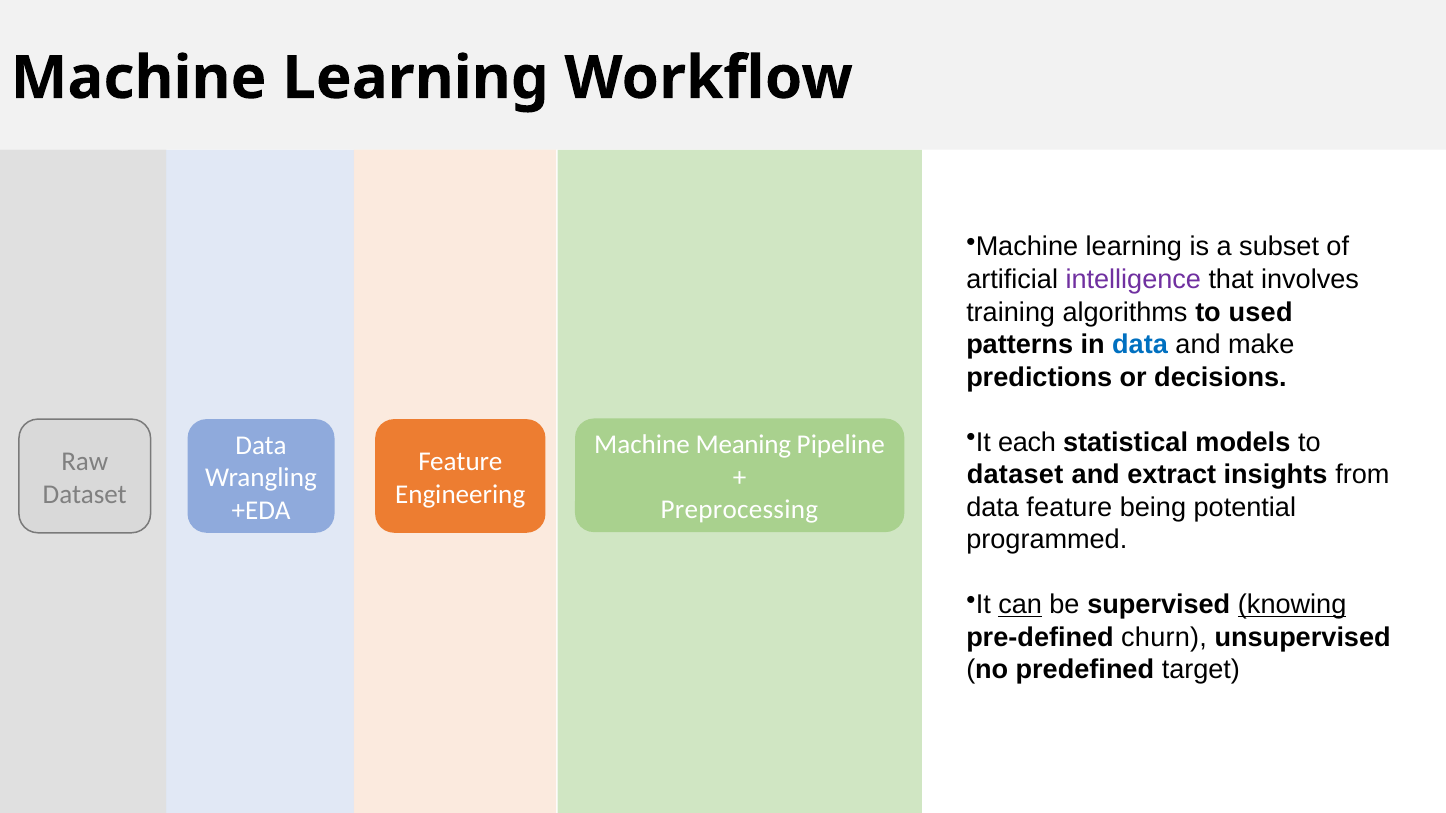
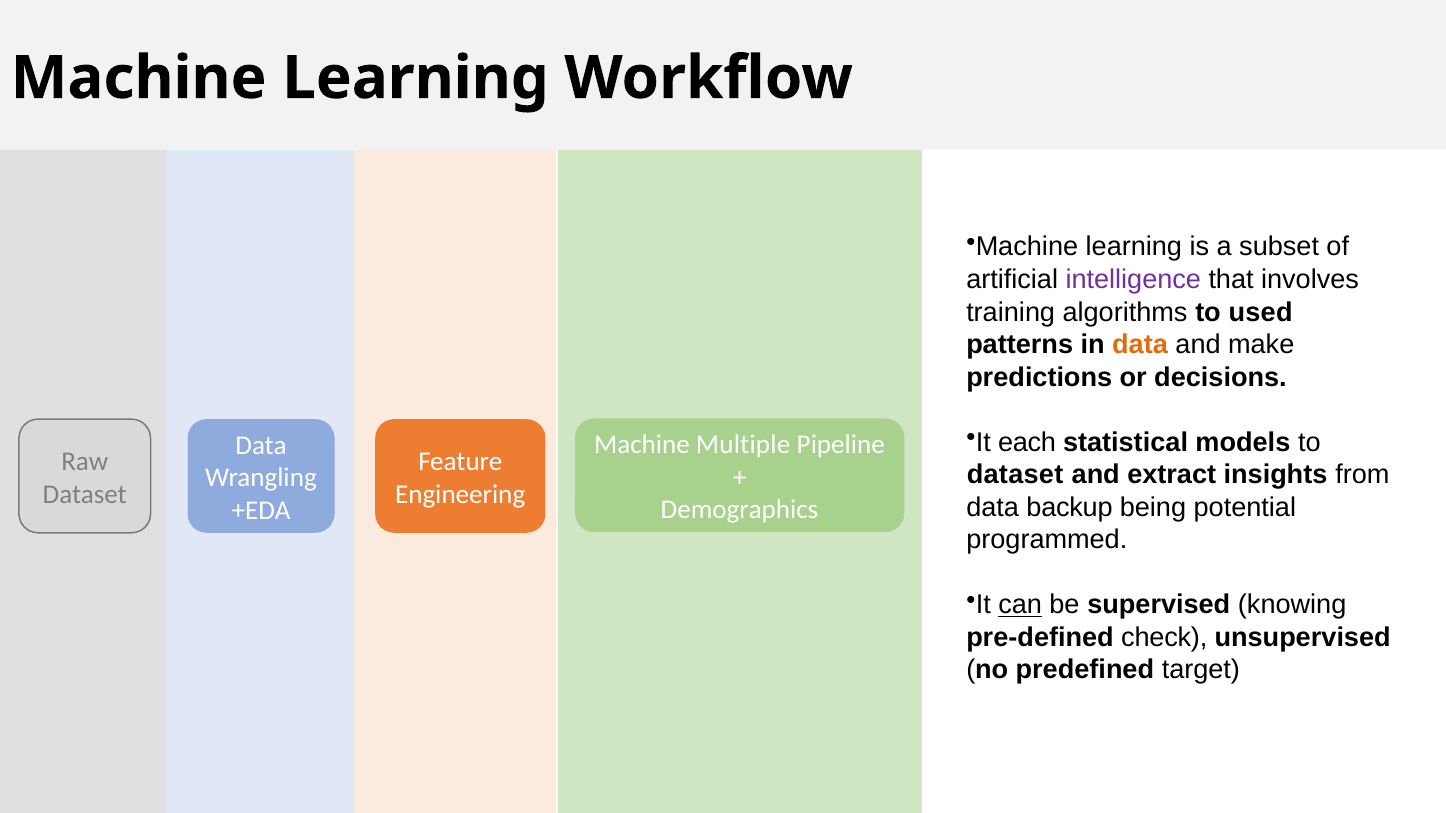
data at (1140, 345) colour: blue -> orange
Meaning: Meaning -> Multiple
data feature: feature -> backup
Preprocessing: Preprocessing -> Demographics
knowing underline: present -> none
churn: churn -> check
